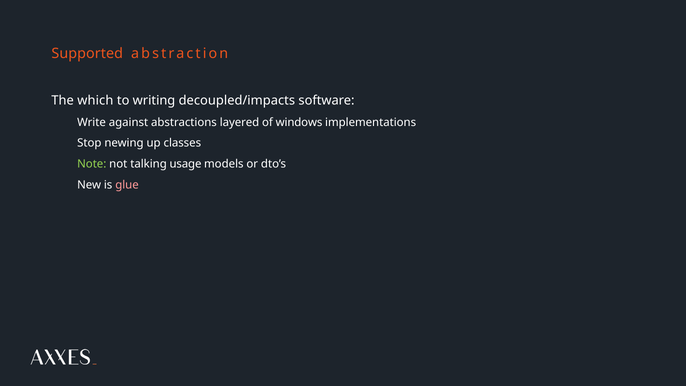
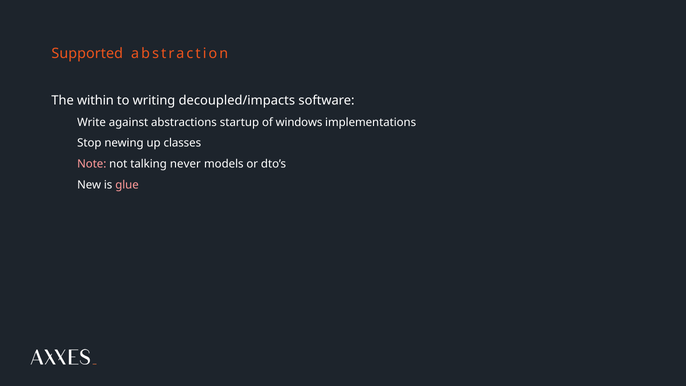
which: which -> within
layered: layered -> startup
Note colour: light green -> pink
usage: usage -> never
